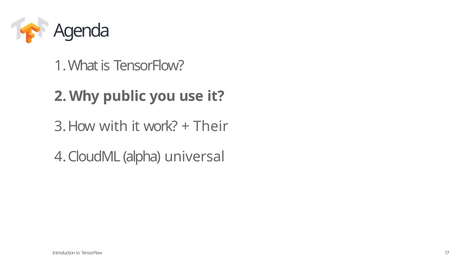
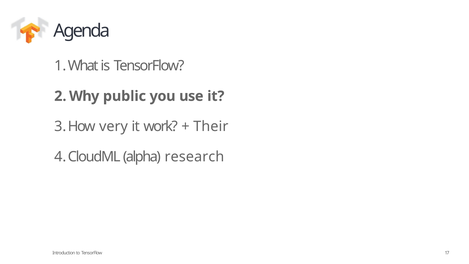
with: with -> very
universal: universal -> research
